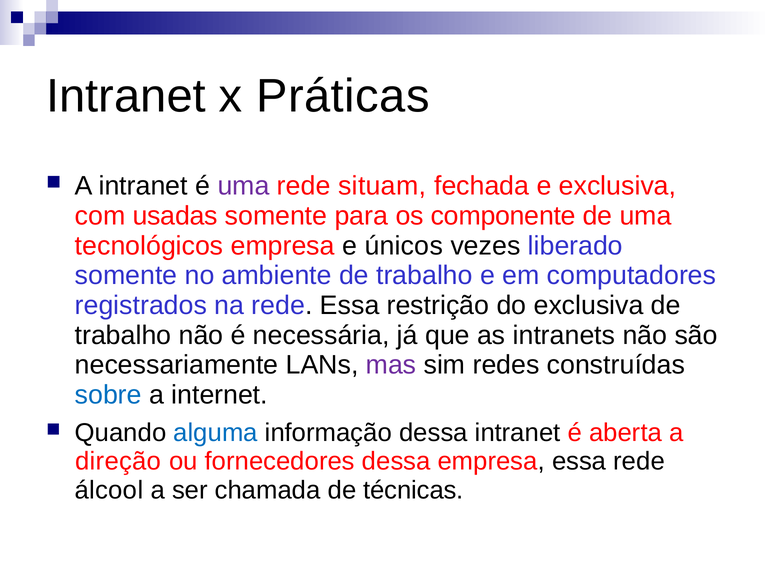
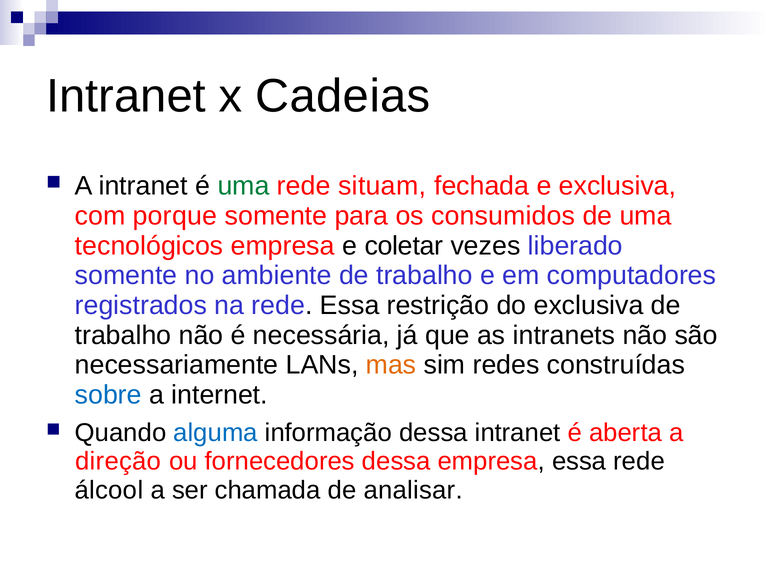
Práticas: Práticas -> Cadeias
uma at (244, 186) colour: purple -> green
usadas: usadas -> porque
componente: componente -> consumidos
únicos: únicos -> coletar
mas colour: purple -> orange
técnicas: técnicas -> analisar
